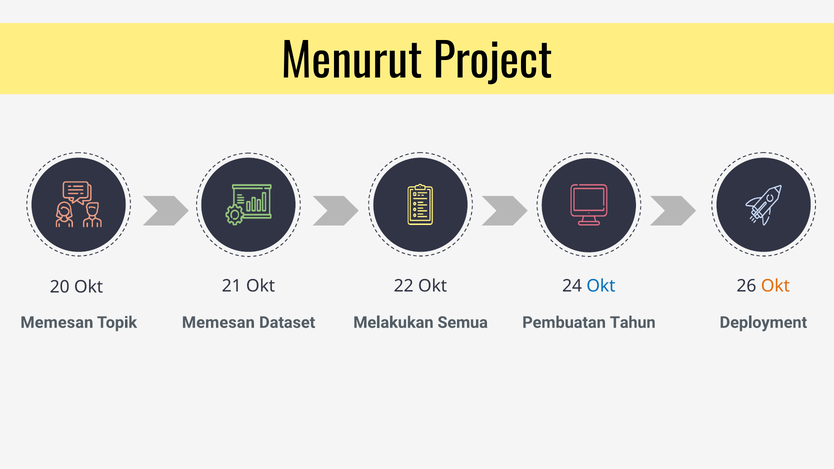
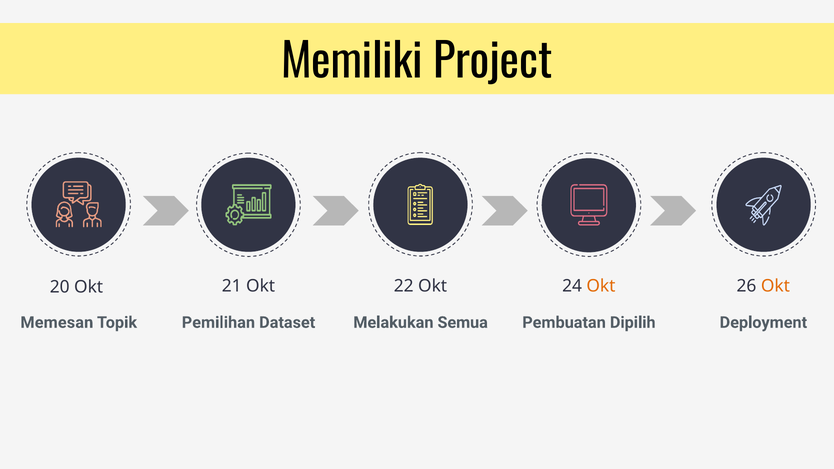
Menurut: Menurut -> Memiliki
Okt at (601, 286) colour: blue -> orange
Memesan at (218, 323): Memesan -> Pemilihan
Tahun: Tahun -> Dipilih
